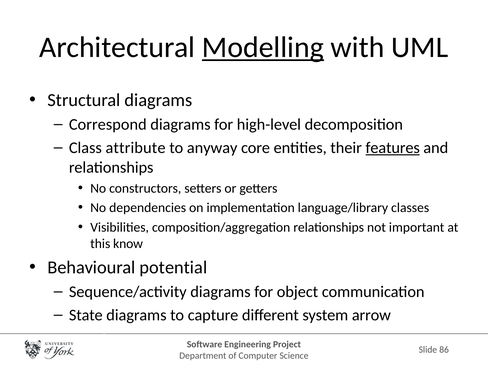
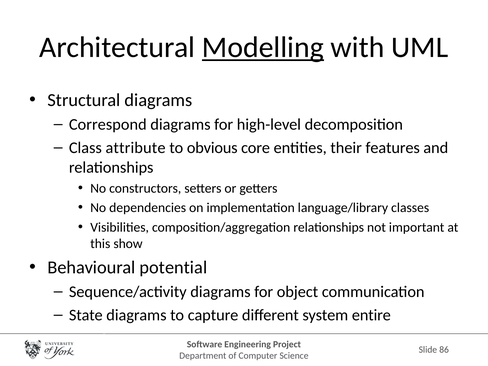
anyway: anyway -> obvious
features underline: present -> none
know: know -> show
arrow: arrow -> entire
